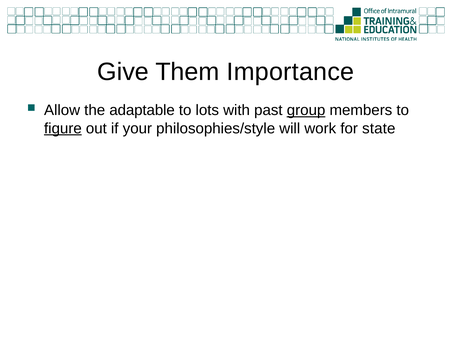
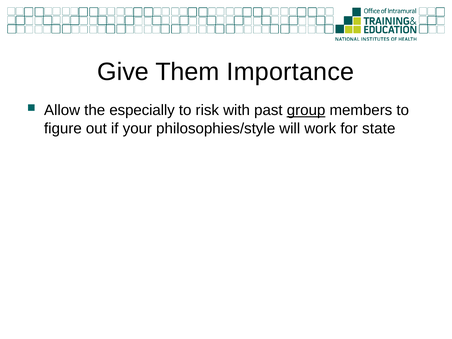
adaptable: adaptable -> especially
lots: lots -> risk
figure underline: present -> none
